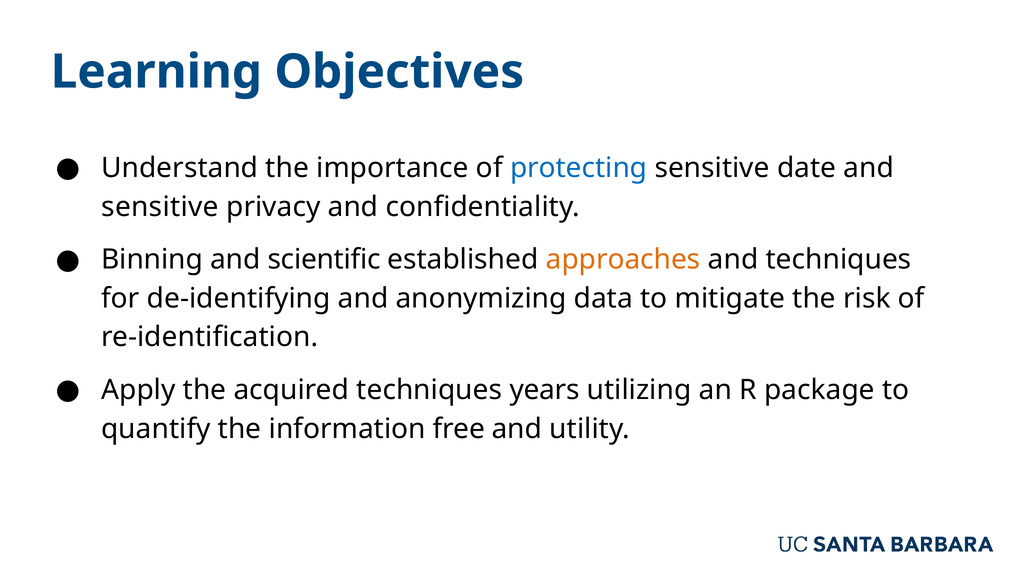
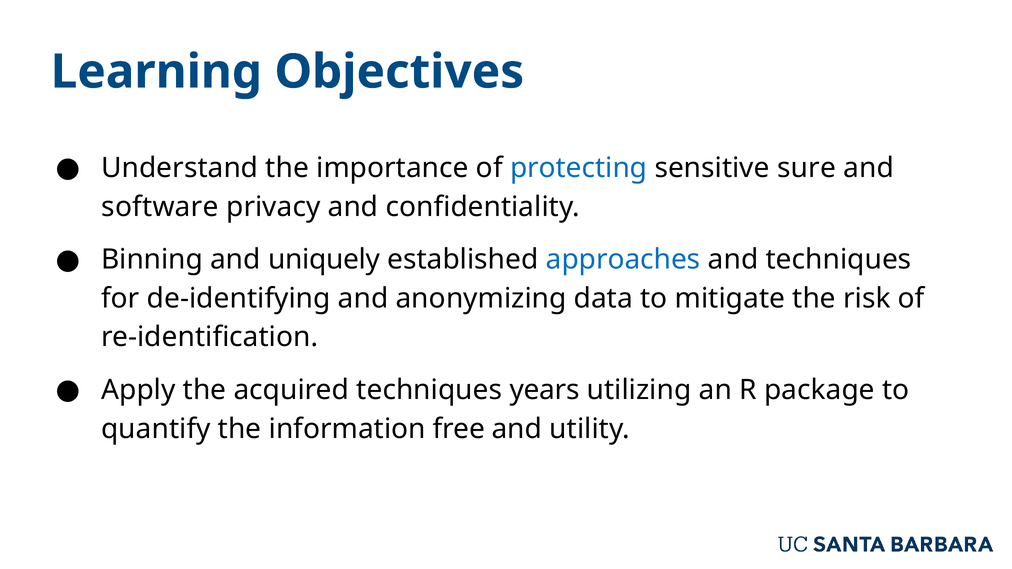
date: date -> sure
sensitive at (160, 207): sensitive -> software
scientific: scientific -> uniquely
approaches colour: orange -> blue
